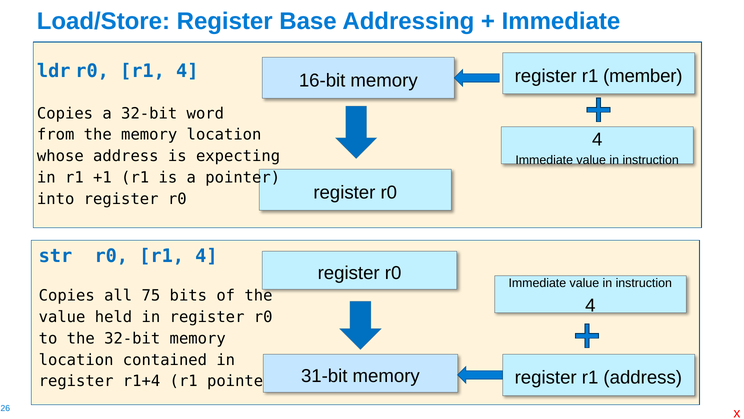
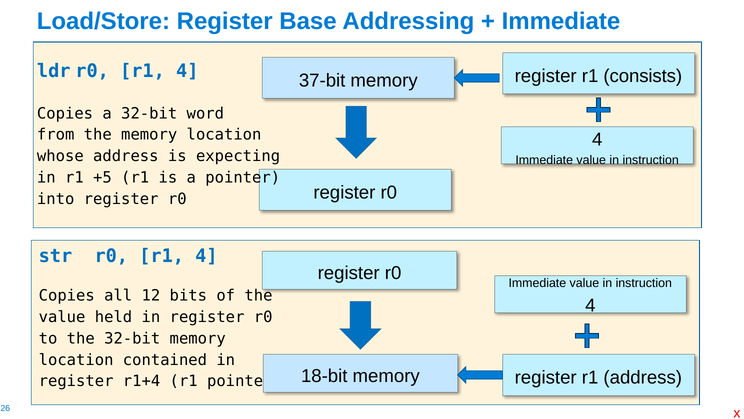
member: member -> consists
16-bit: 16-bit -> 37-bit
+1: +1 -> +5
75: 75 -> 12
31-bit: 31-bit -> 18-bit
